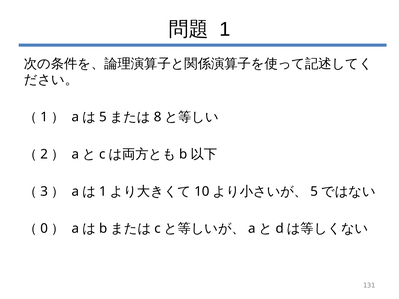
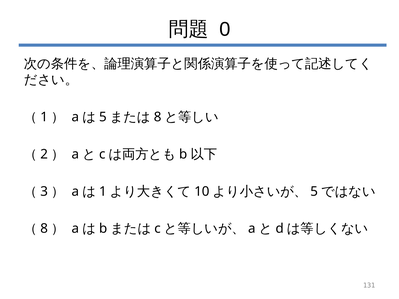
1 at (225, 29): 1 -> 0
0 at (44, 229): 0 -> 8
